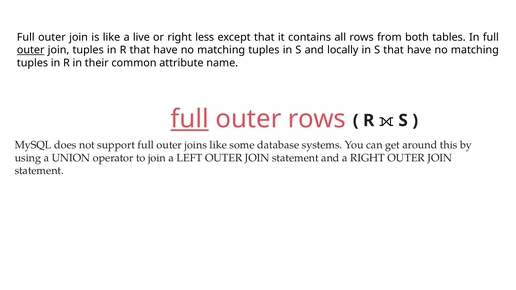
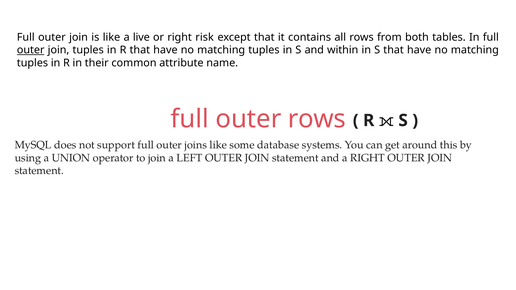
less: less -> risk
locally: locally -> within
full at (190, 119) underline: present -> none
